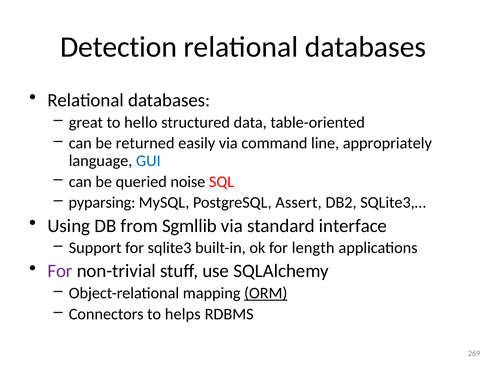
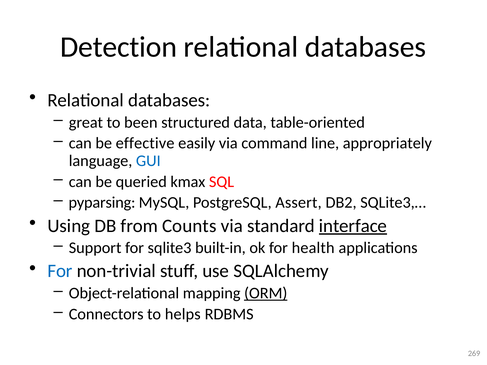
hello: hello -> been
returned: returned -> effective
noise: noise -> kmax
Sgmllib: Sgmllib -> Counts
interface underline: none -> present
length: length -> health
For at (60, 271) colour: purple -> blue
